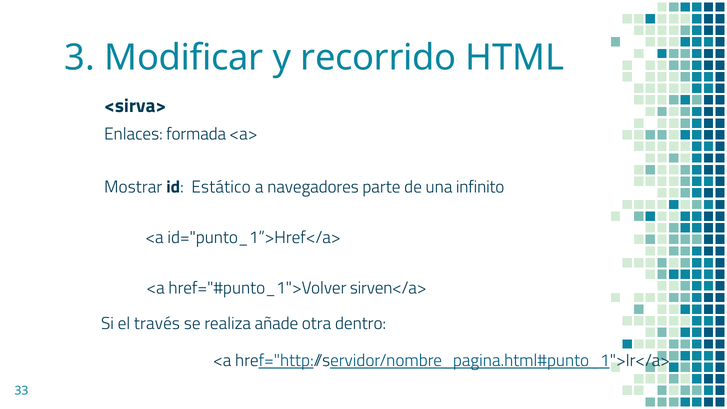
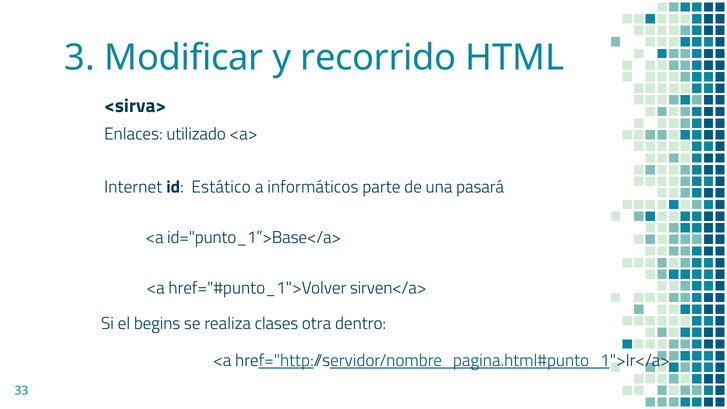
formada: formada -> utilizado
Mostrar: Mostrar -> Internet
navegadores: navegadores -> informáticos
infinito: infinito -> pasará
id="punto_1”>Href</a>: id="punto_1”>Href</a> -> id="punto_1”>Base</a>
través: través -> begins
añade: añade -> clases
